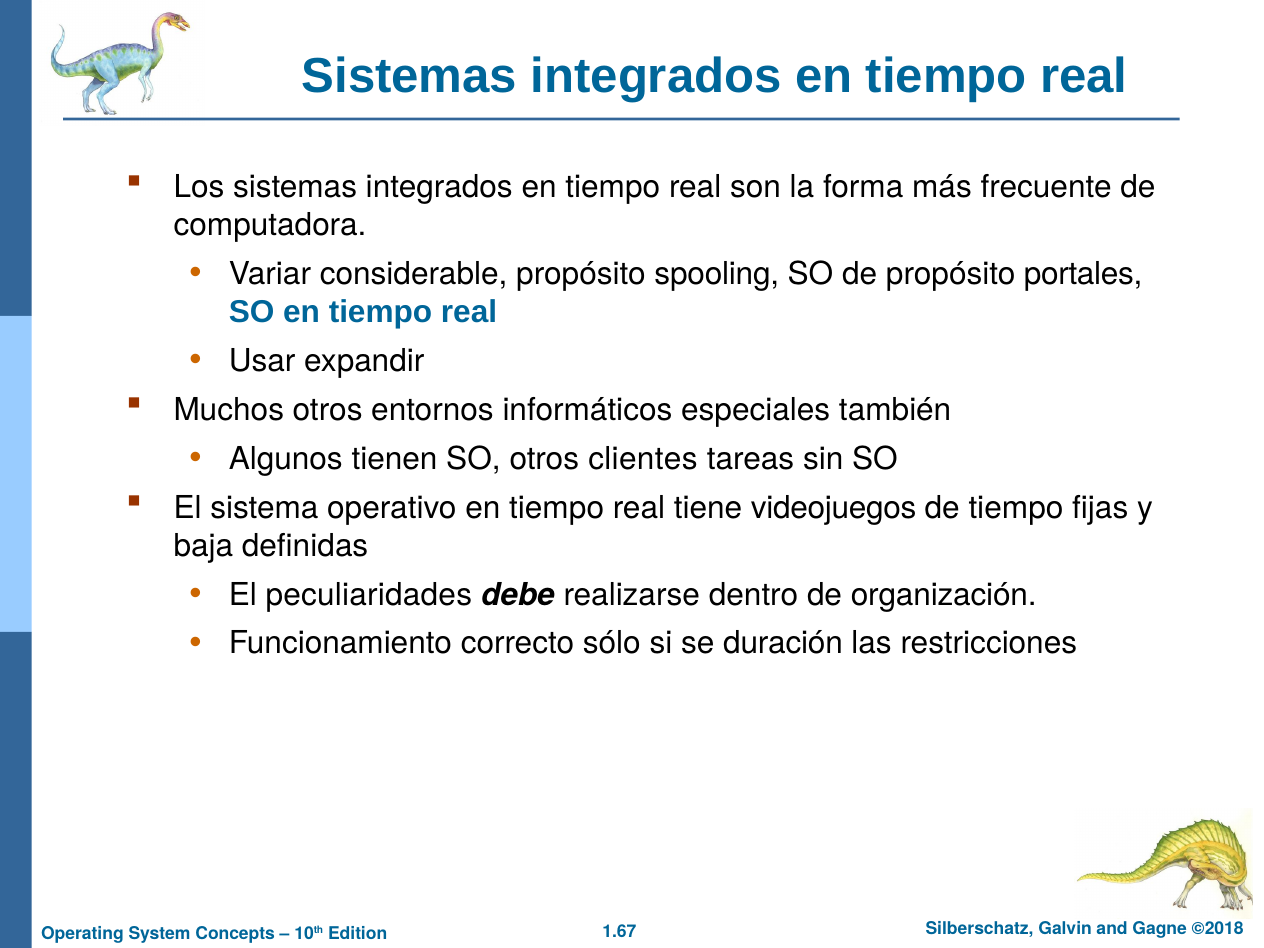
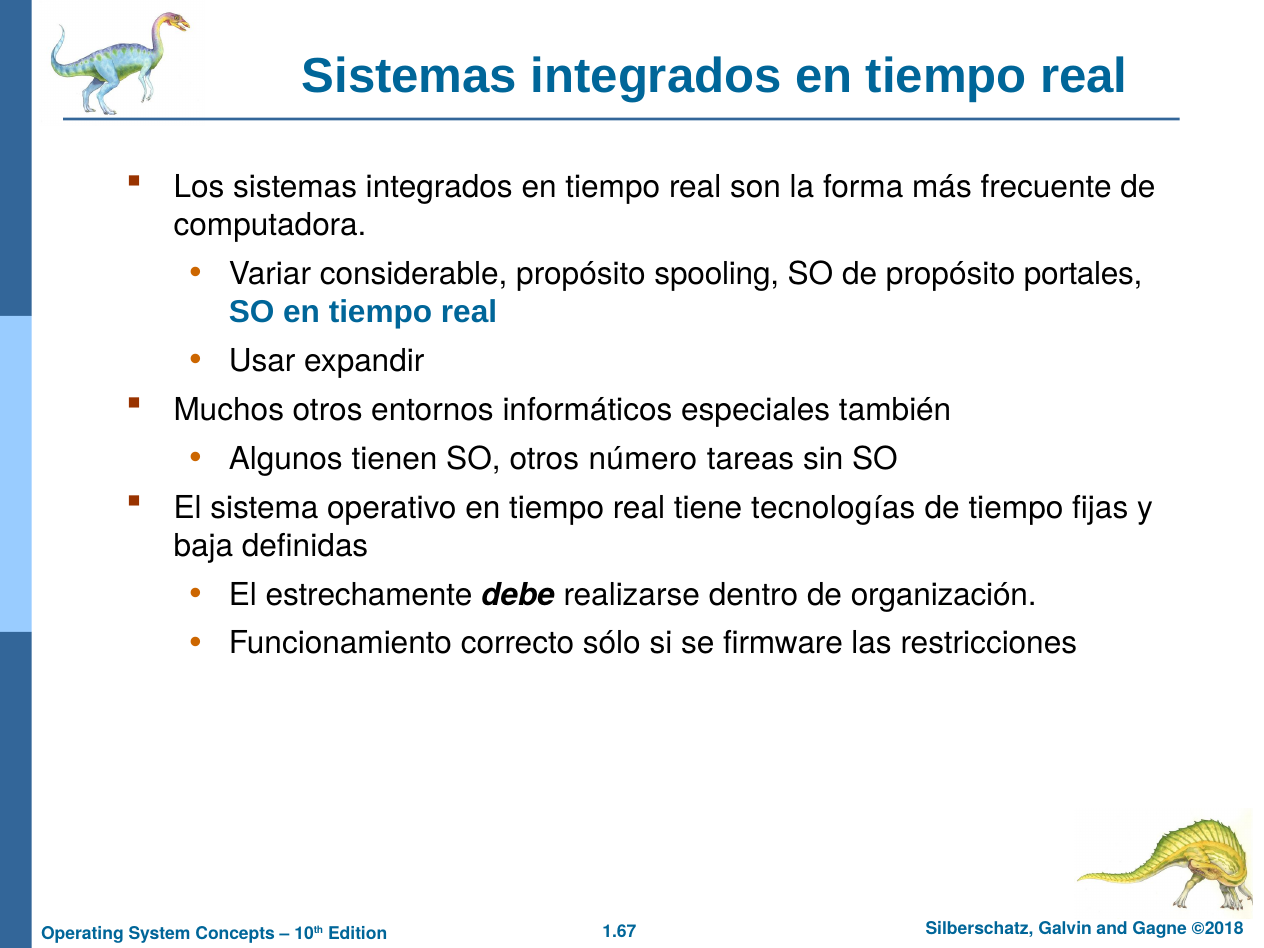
clientes: clientes -> número
videojuegos: videojuegos -> tecnologías
peculiaridades: peculiaridades -> estrechamente
duración: duración -> firmware
